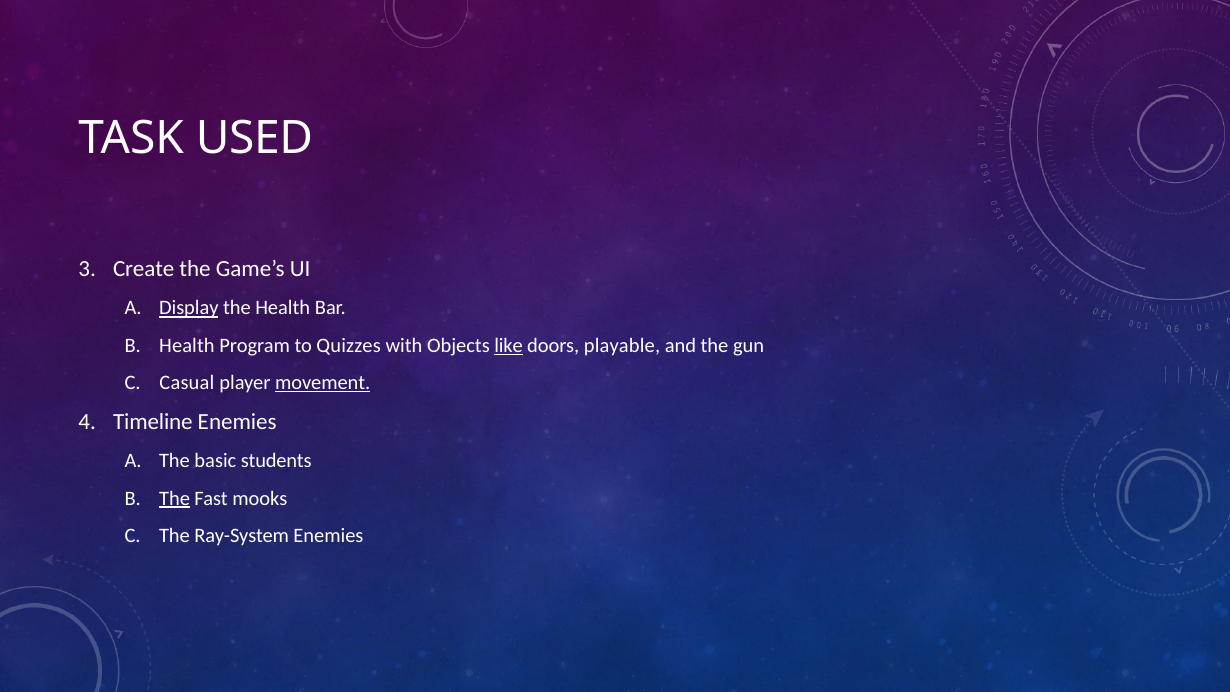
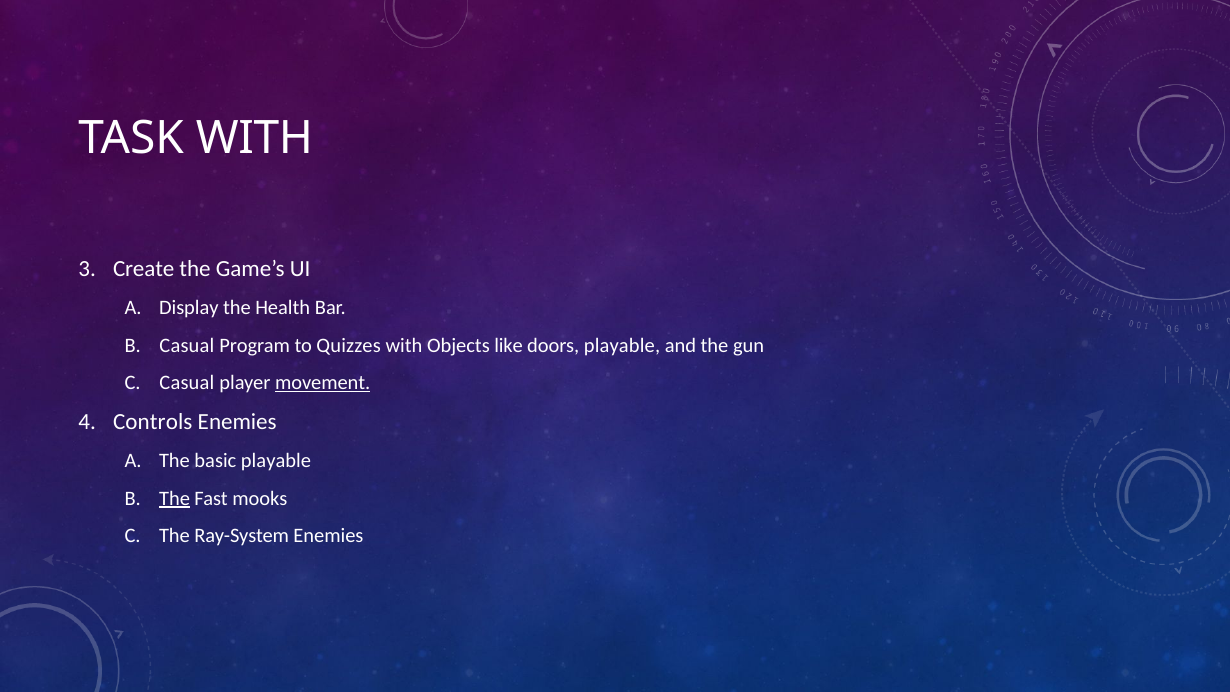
TASK USED: USED -> WITH
Display underline: present -> none
Health at (187, 345): Health -> Casual
like underline: present -> none
Timeline: Timeline -> Controls
basic students: students -> playable
